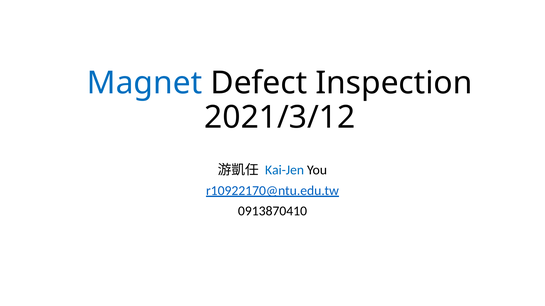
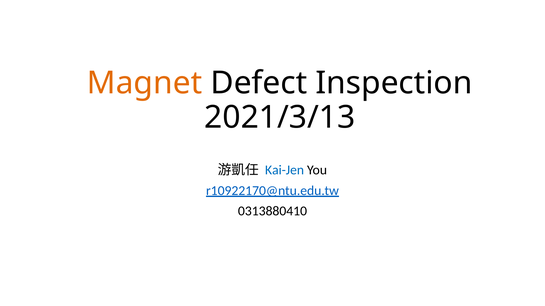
Magnet colour: blue -> orange
2021/3/12: 2021/3/12 -> 2021/3/13
0913870410: 0913870410 -> 0313880410
